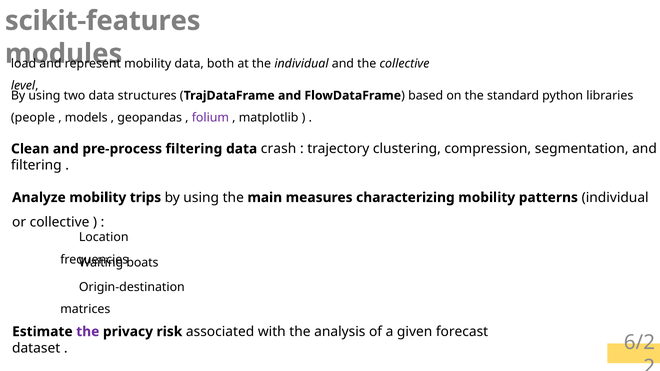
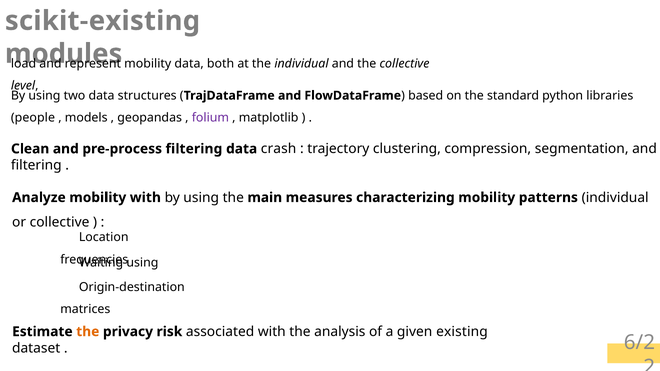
scikit-features: scikit-features -> scikit-existing
mobility trips: trips -> with
boats at (142, 263): boats -> using
the at (88, 332) colour: purple -> orange
forecast: forecast -> existing
